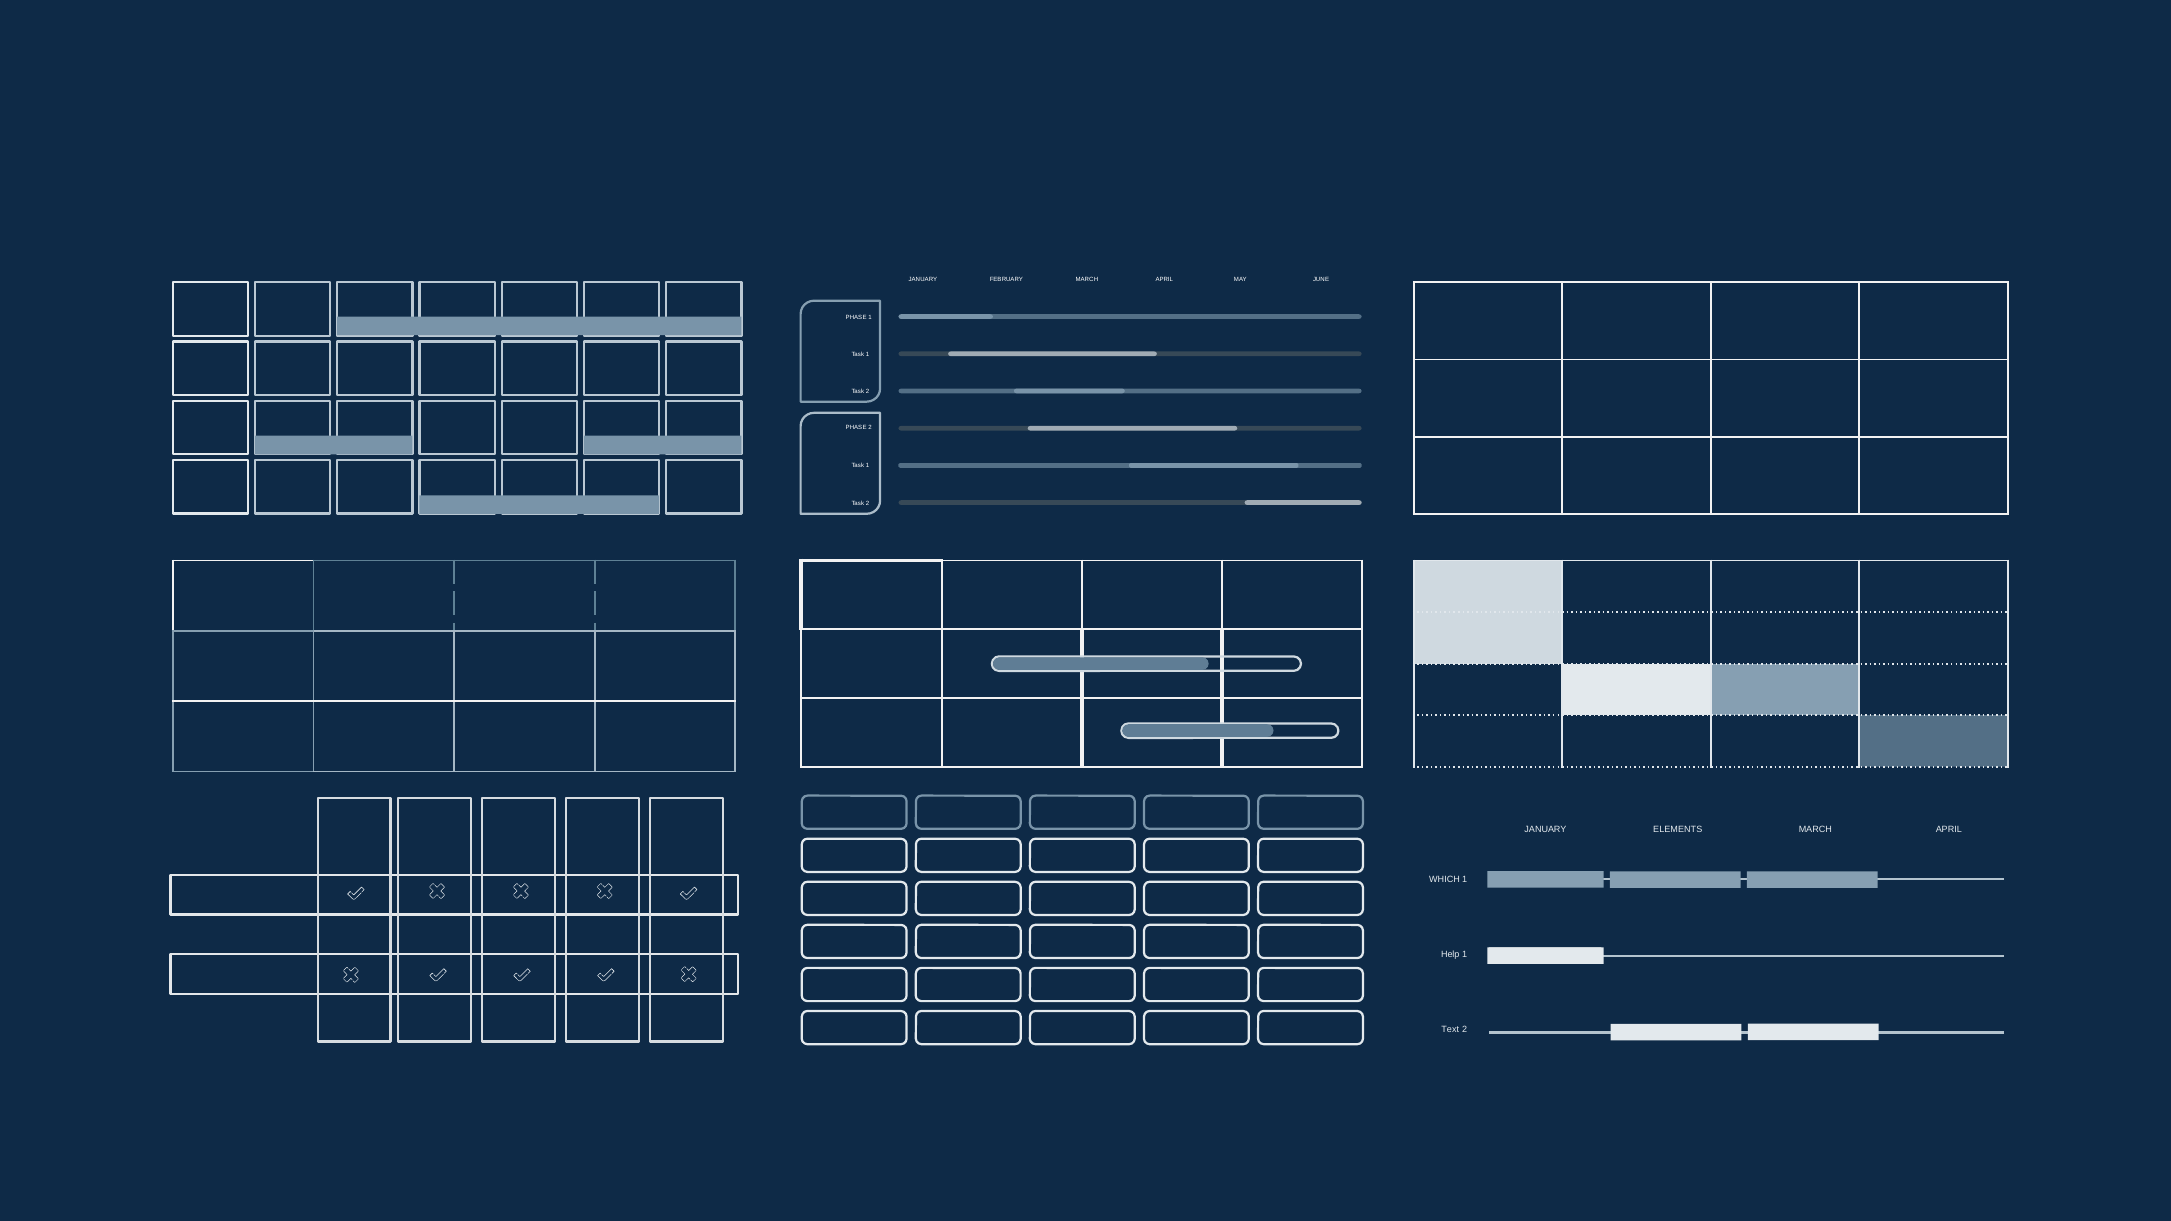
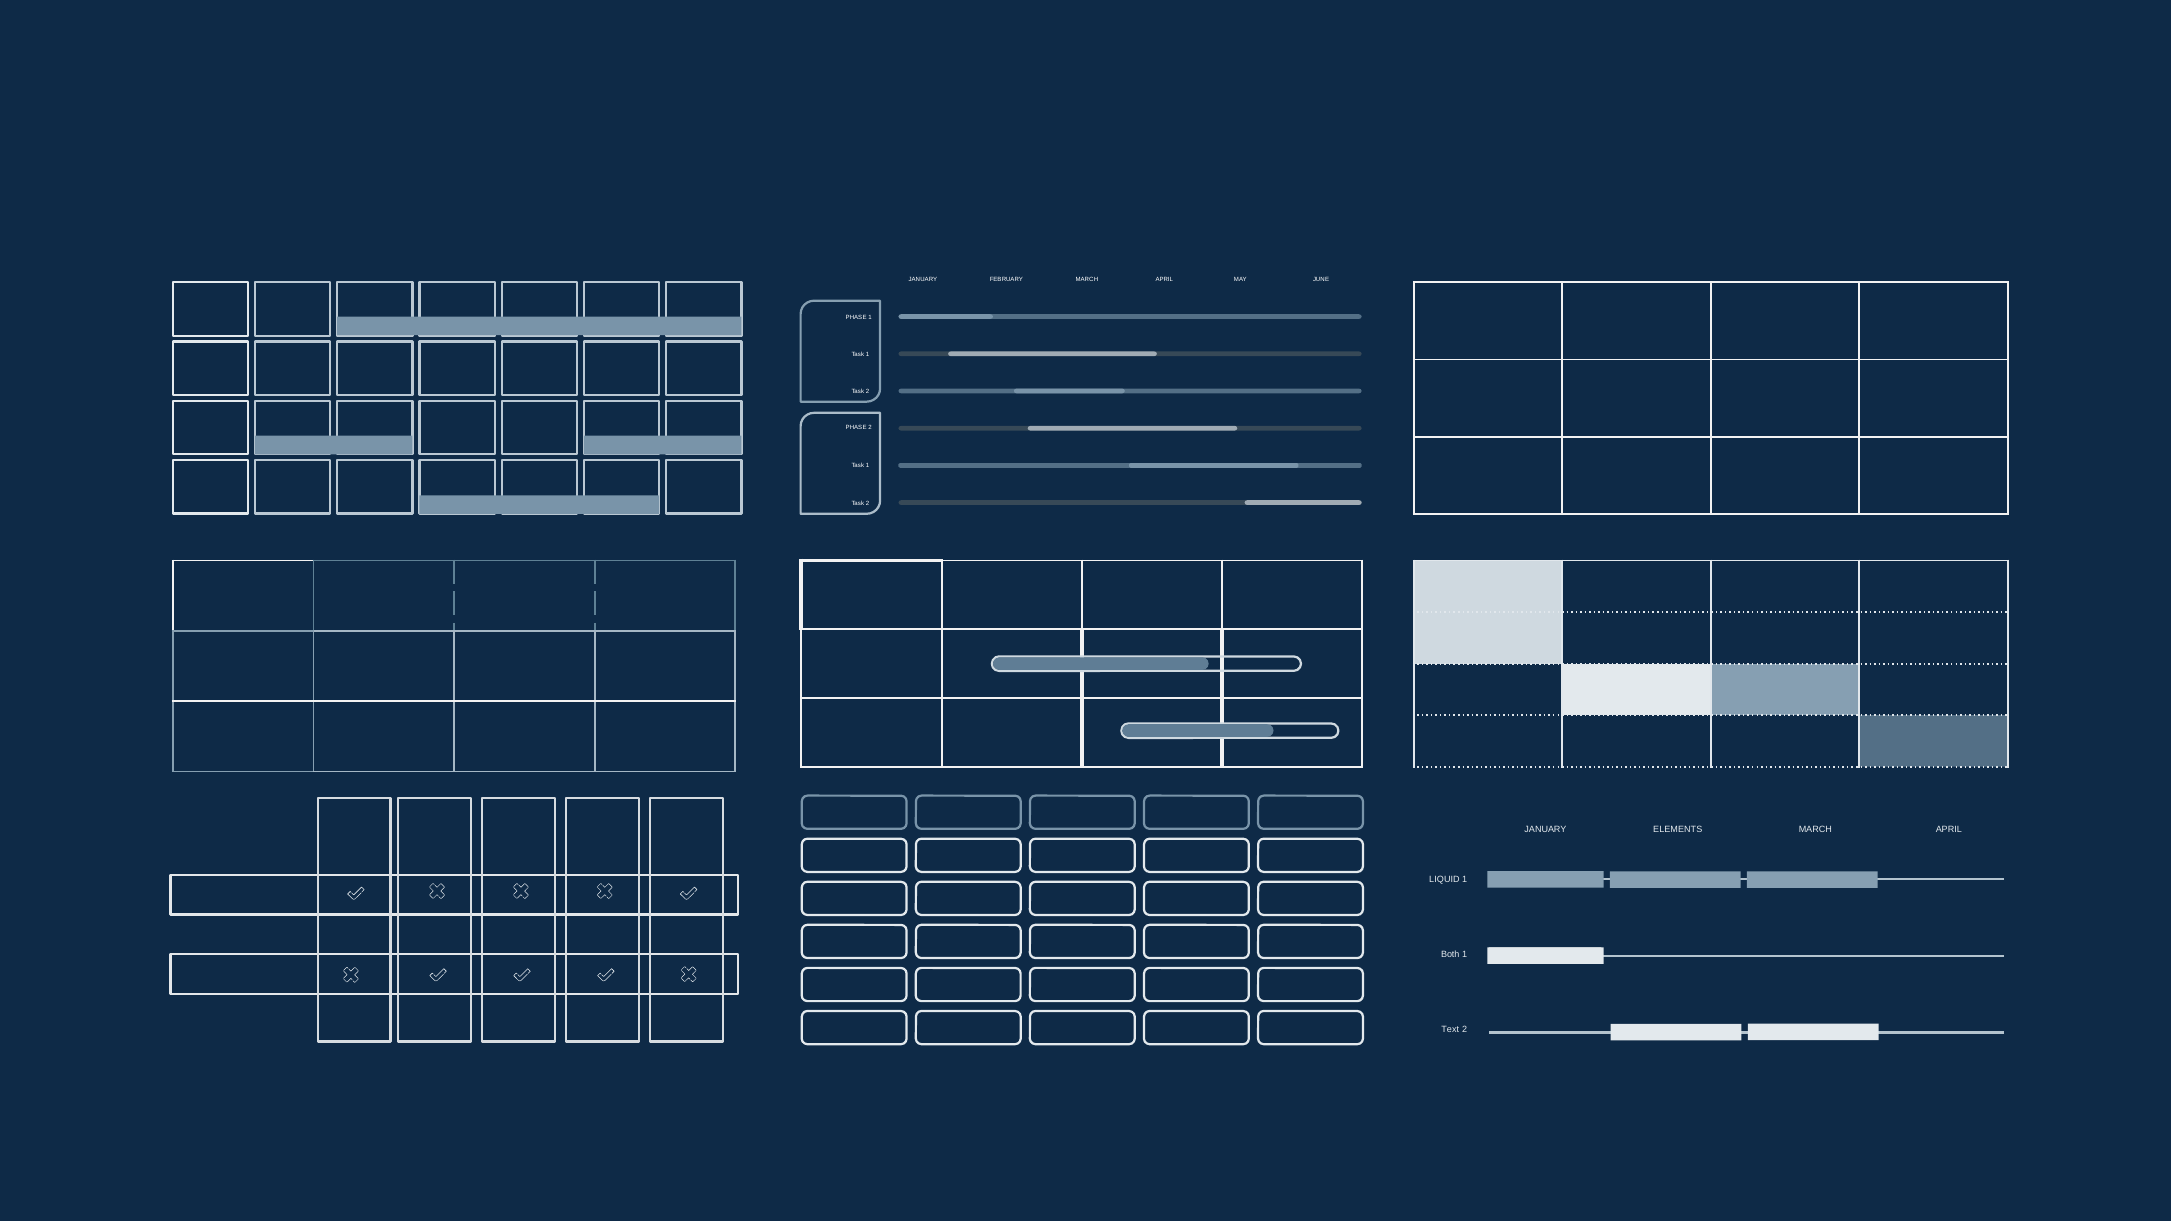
WHICH: WHICH -> LIQUID
Help: Help -> Both
